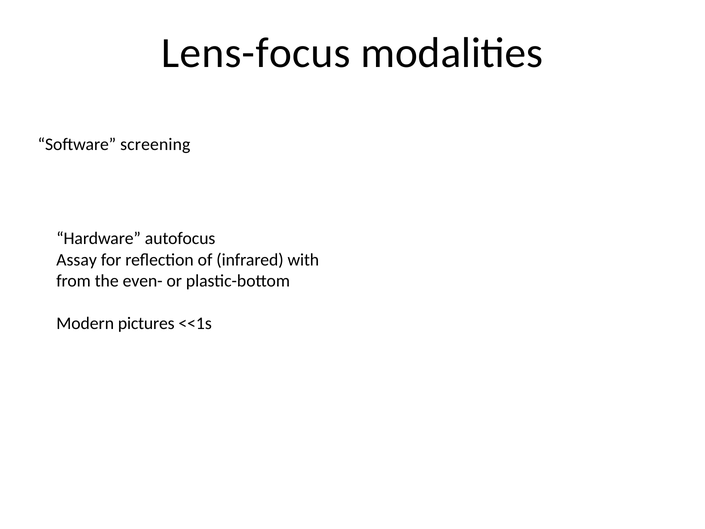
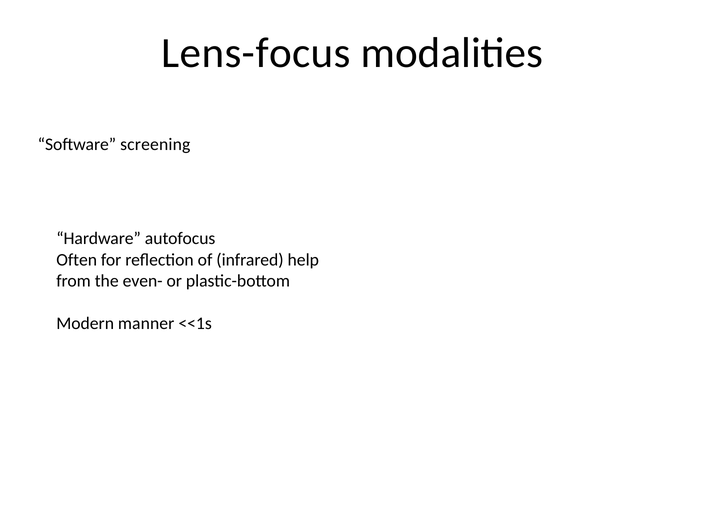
Assay: Assay -> Often
with: with -> help
pictures: pictures -> manner
